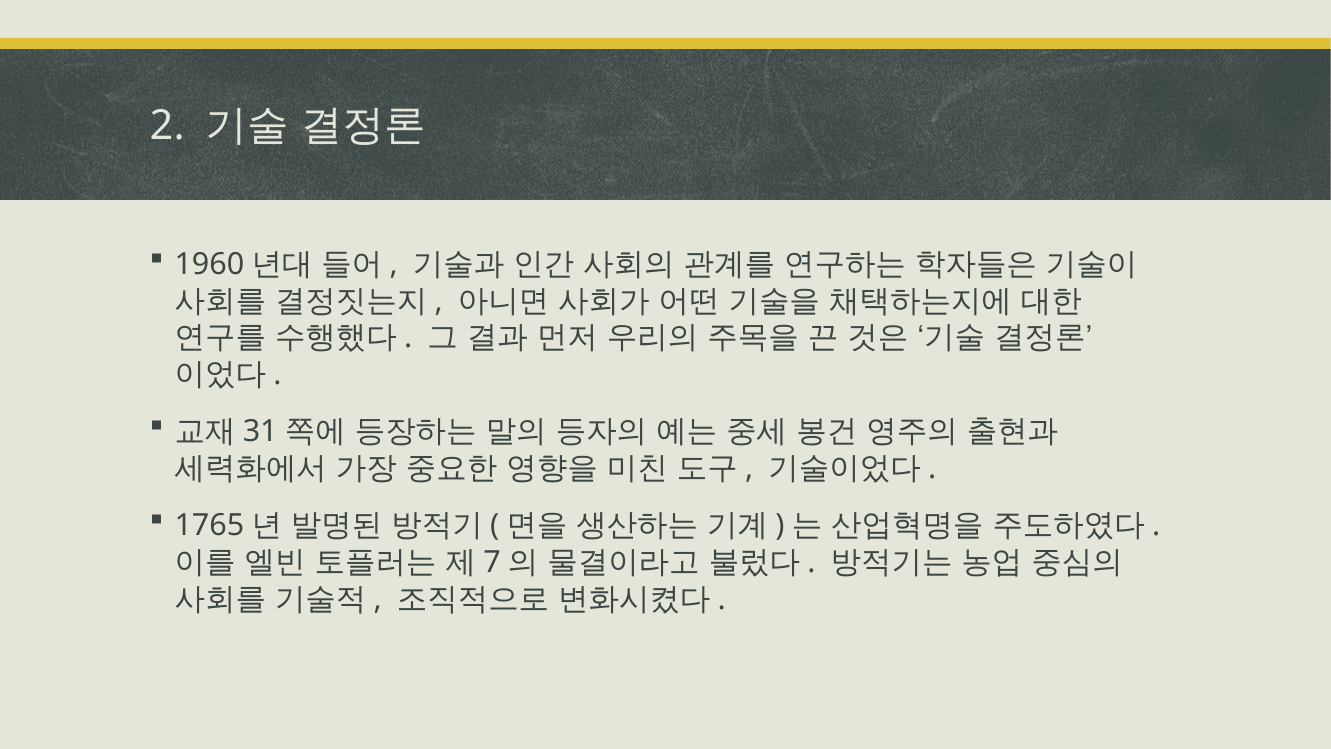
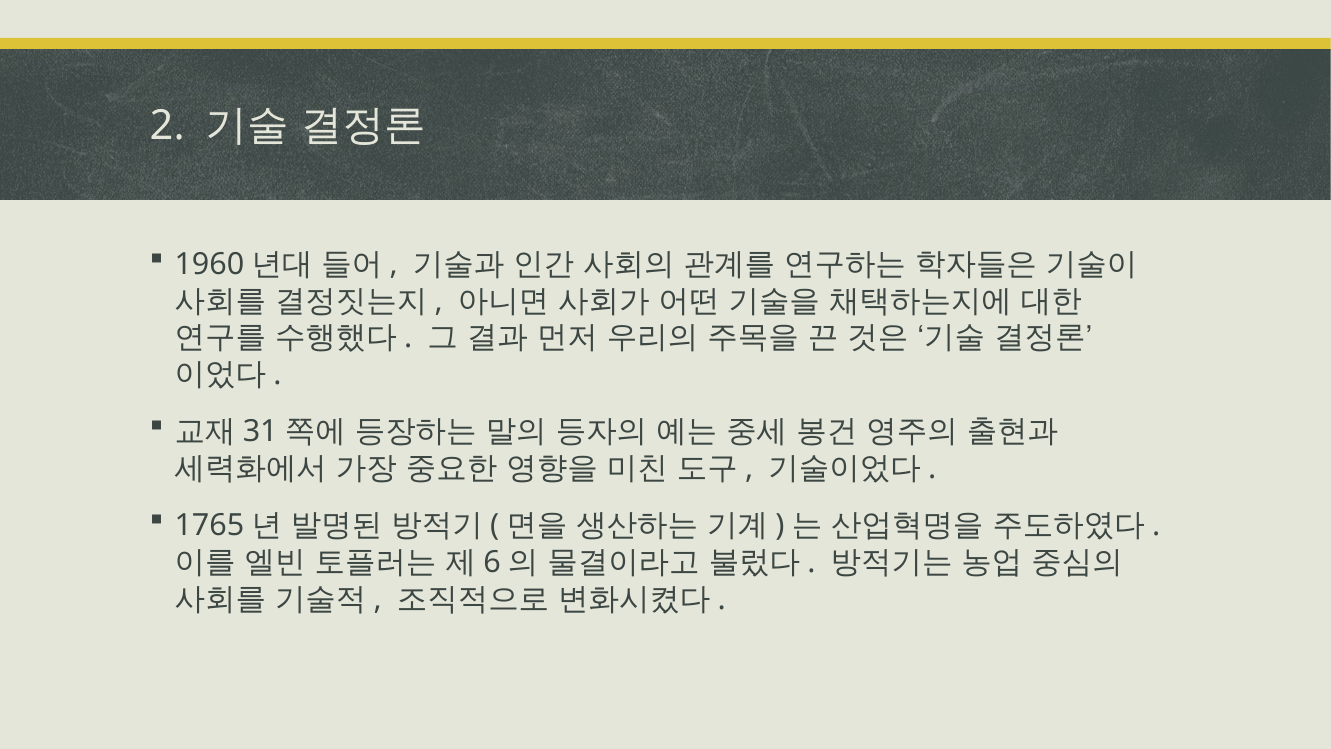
7: 7 -> 6
